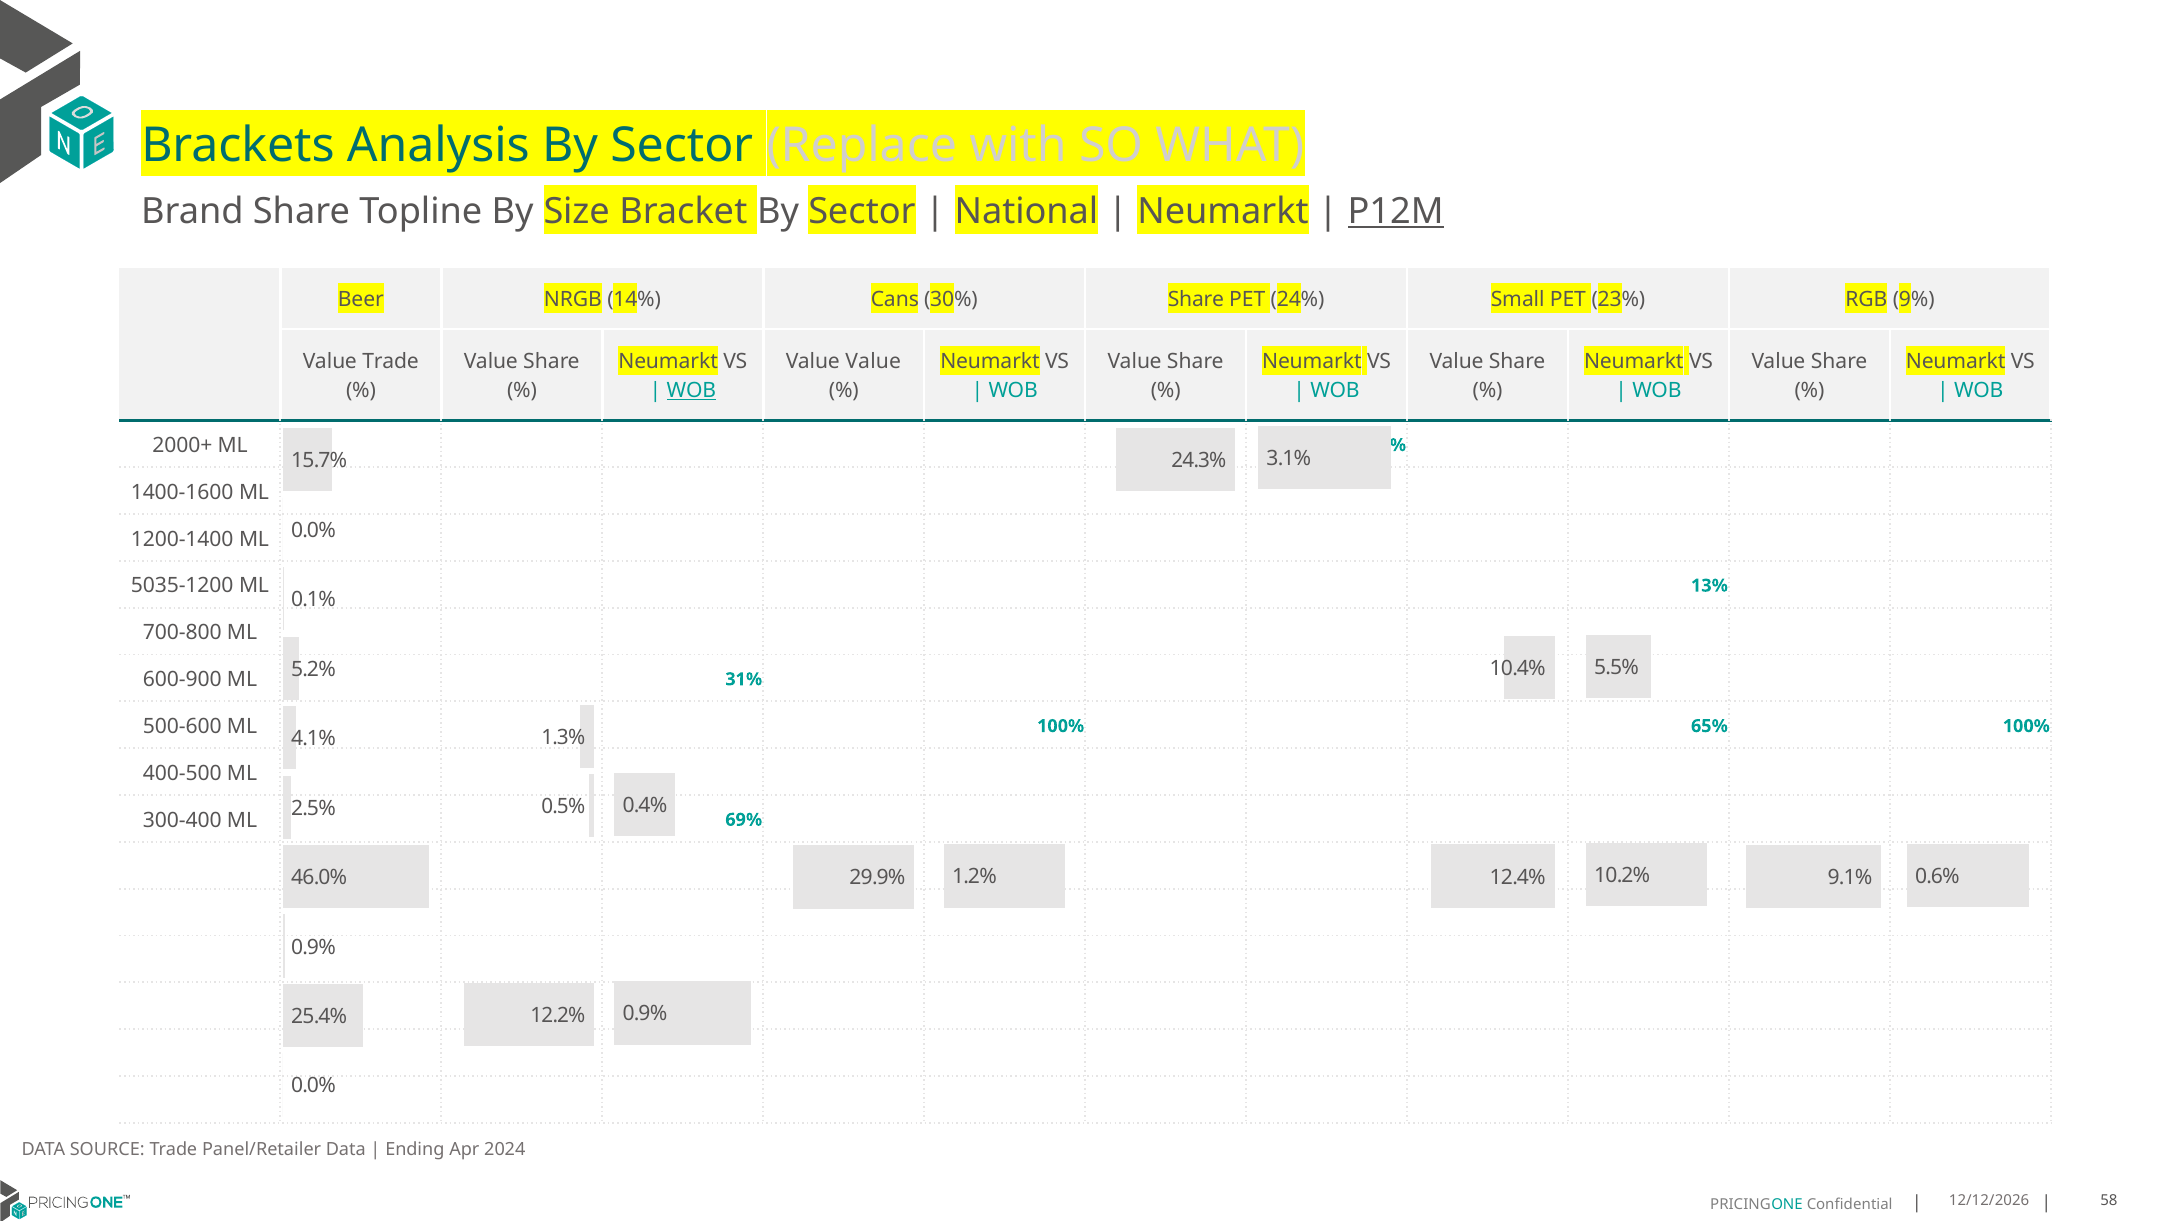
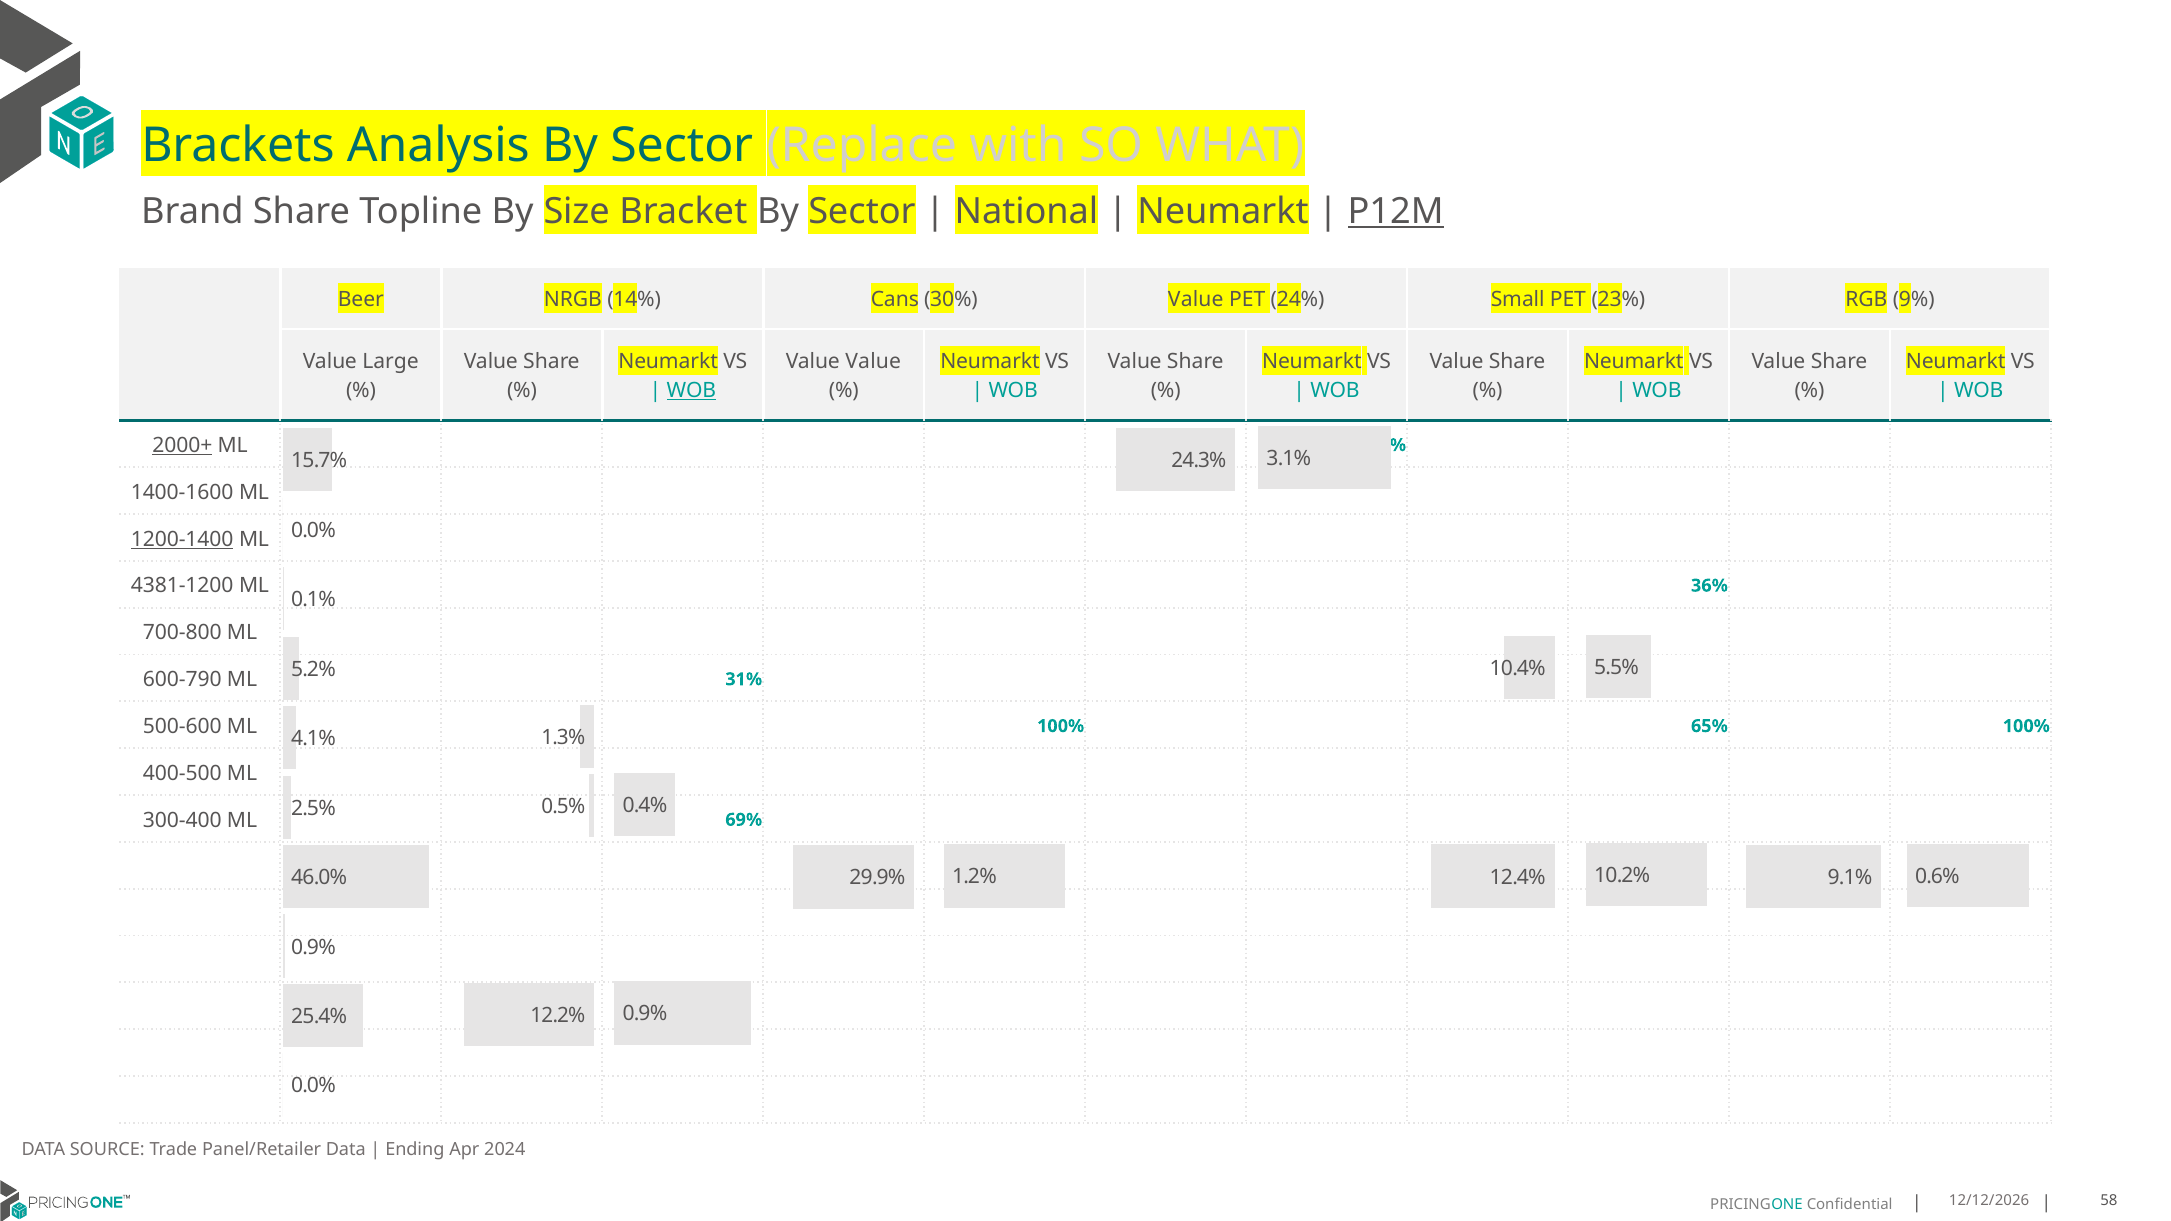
30% Share: Share -> Value
Value Trade: Trade -> Large
2000+ underline: none -> present
1200-1400 underline: none -> present
5035-1200: 5035-1200 -> 4381-1200
13%: 13% -> 36%
600-900: 600-900 -> 600-790
